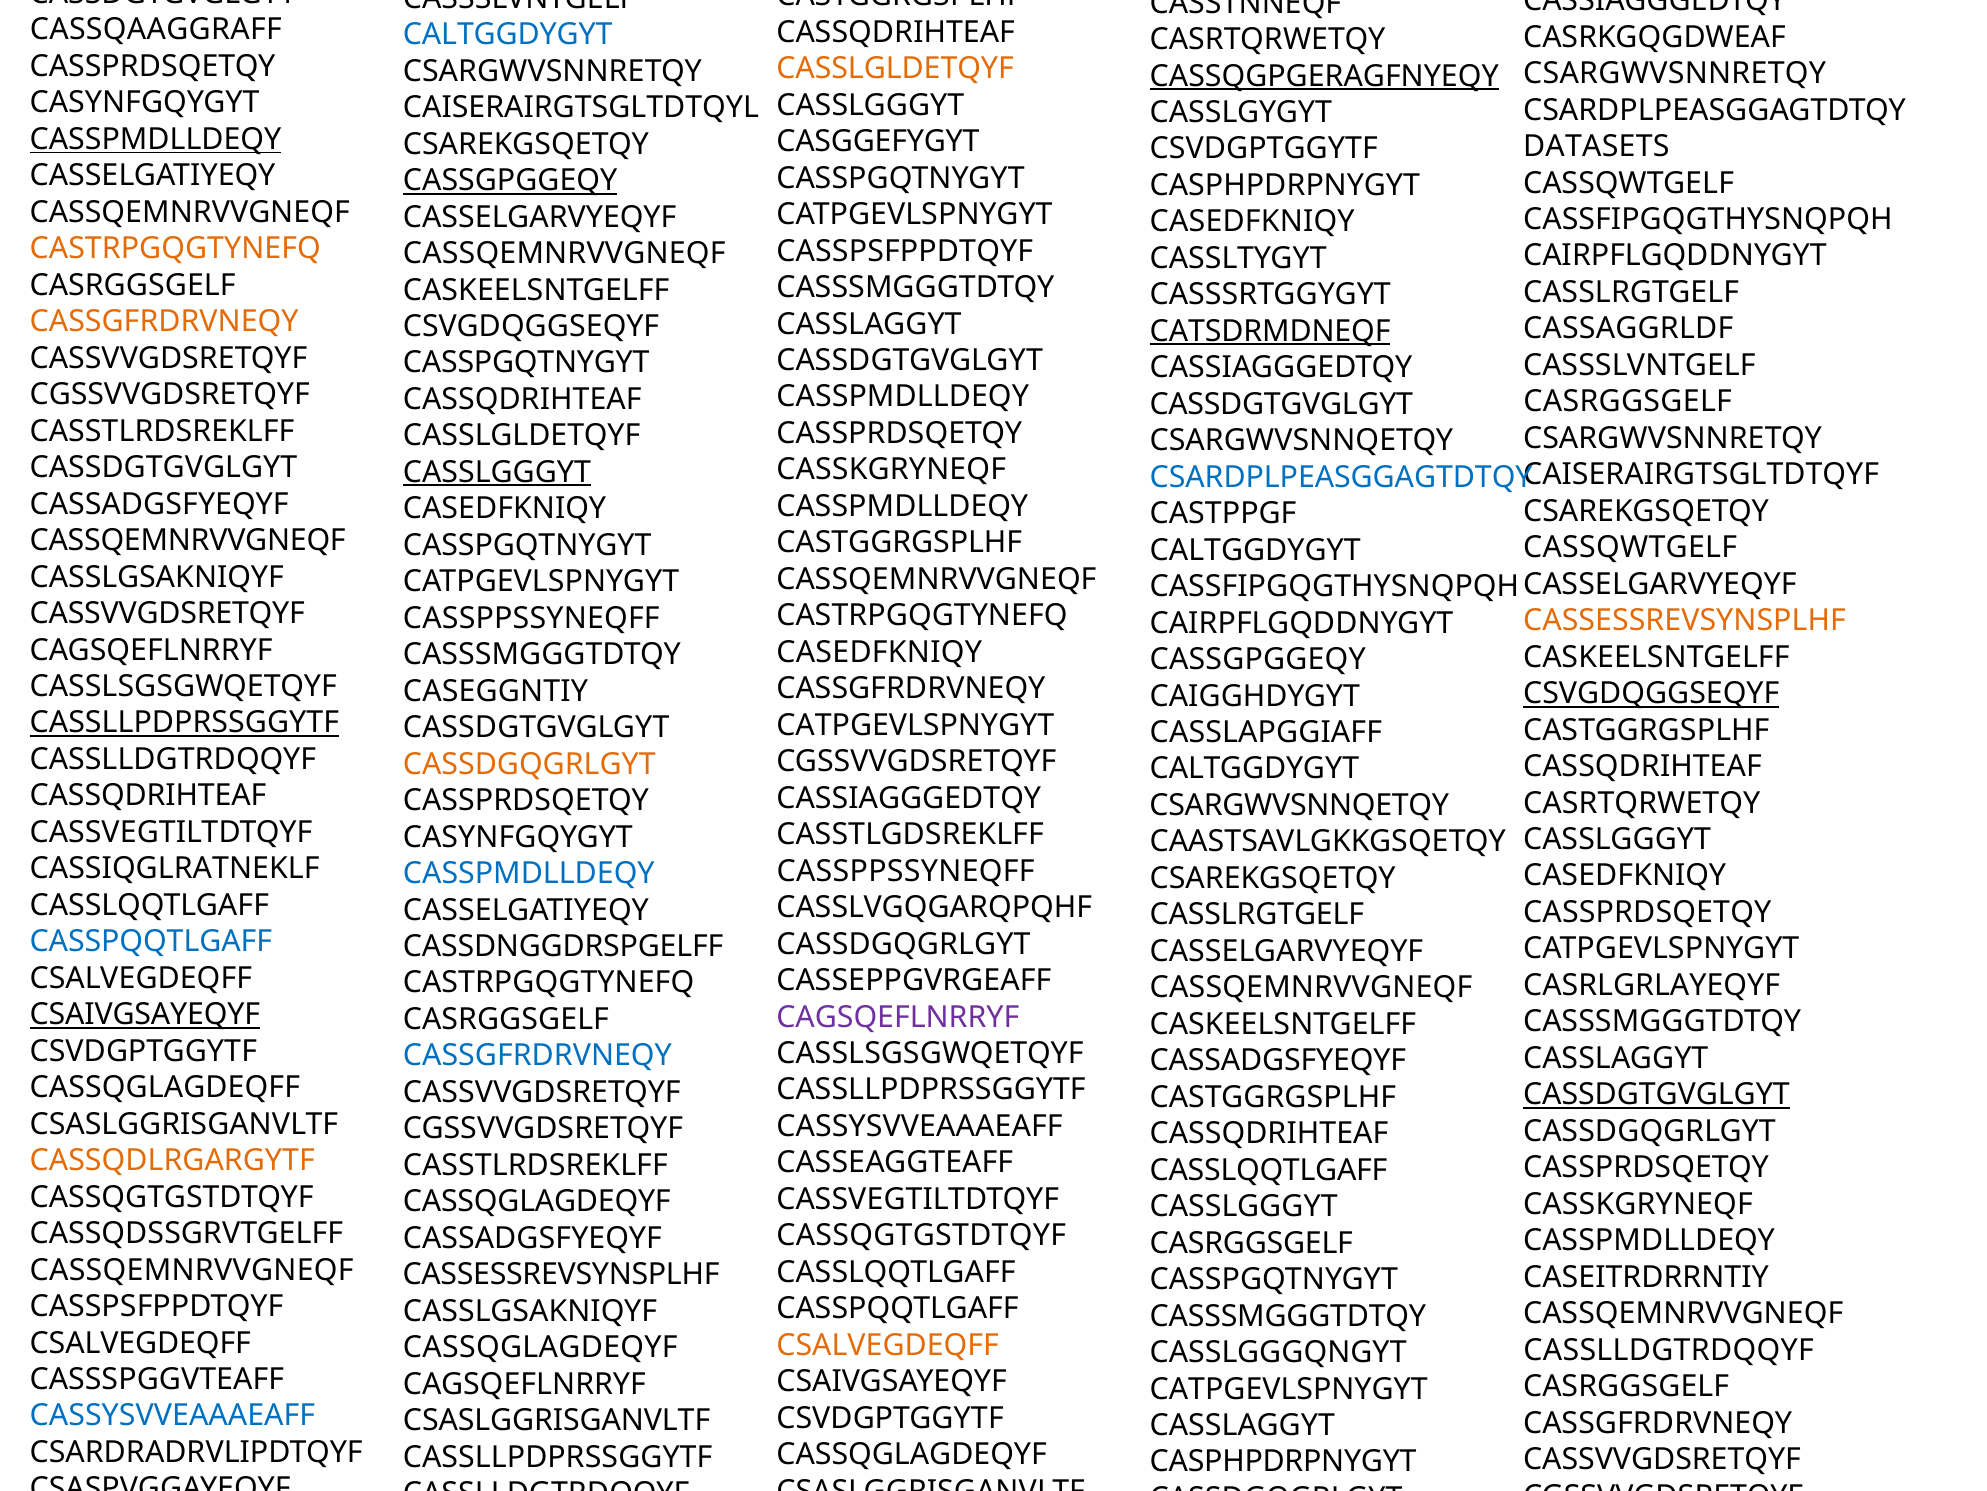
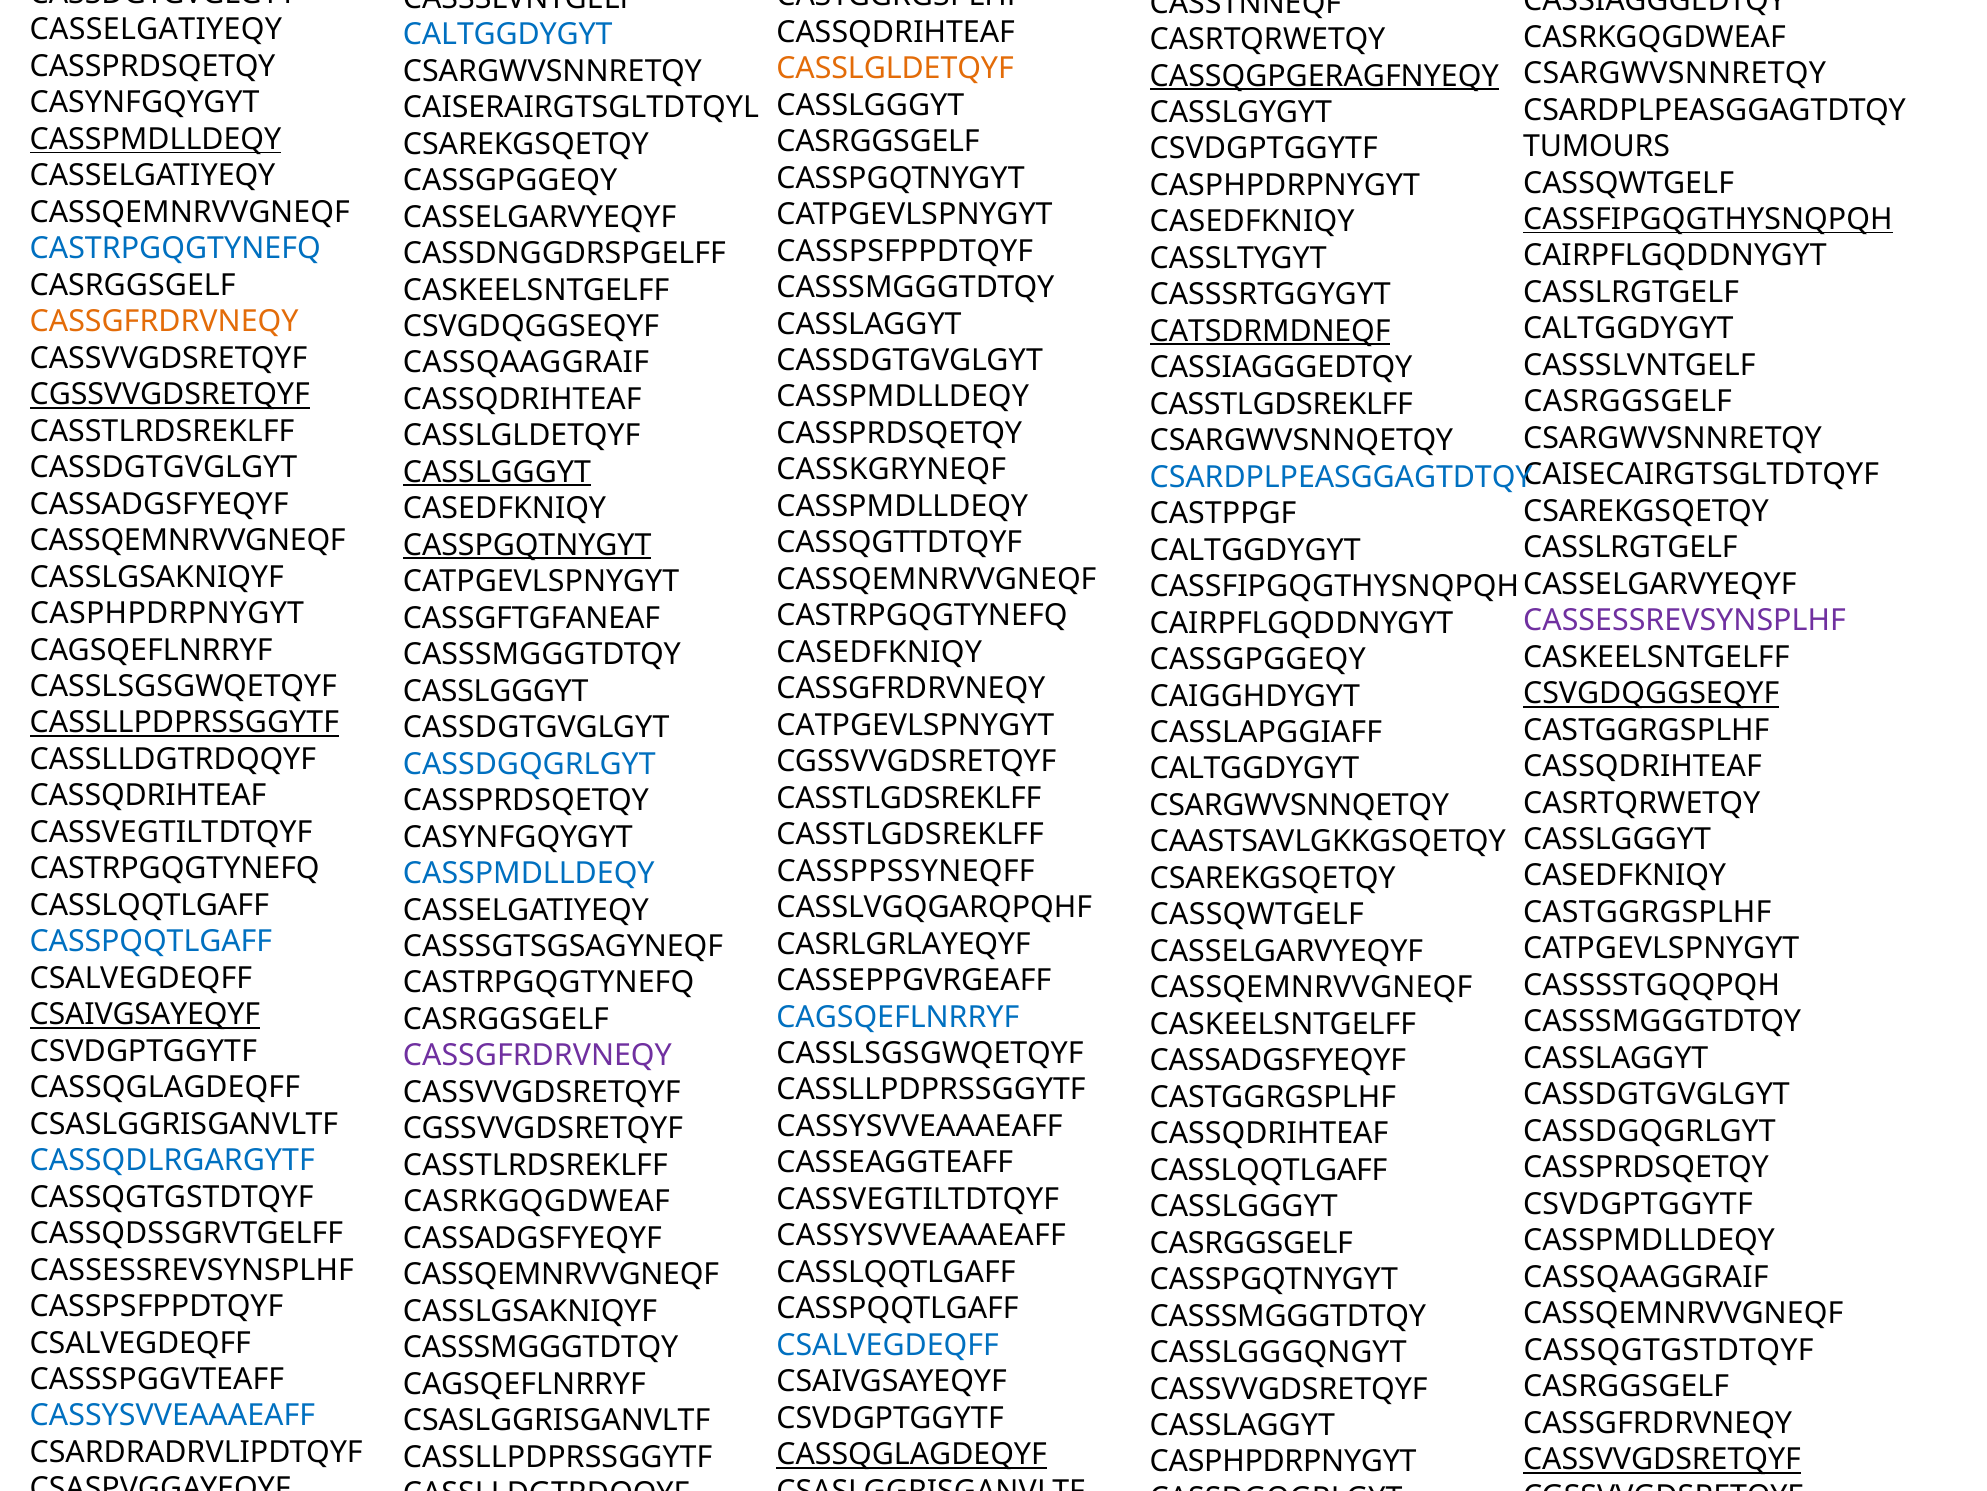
CASSQAAGGRAFF at (156, 30): CASSQAAGGRAFF -> CASSELGATIYEQY
CASGGEFYGYT at (878, 142): CASGGEFYGYT -> CASRGGSGELF
DATASETS: DATASETS -> TUMOURS
CASSGPGGEQY at (510, 180) underline: present -> none
CASSFIPGQGTHYSNQPQH at (1708, 219) underline: none -> present
CASTRPGQGTYNEFQ at (175, 249) colour: orange -> blue
CASSQEMNRVVGNEQF at (564, 253): CASSQEMNRVVGNEQF -> CASSDNGGDRSPGELFF
CASSAGGRLDF at (1628, 329): CASSAGGRLDF -> CALTGGDYGYT
CASSPGQTNYGYT at (526, 363): CASSPGQTNYGYT -> CASSQAAGGRAIF
CGSSVVGDSRETQYF at (170, 395) underline: none -> present
CASSDGTGVGLGYT at (1281, 404): CASSDGTGVGLGYT -> CASSTLGDSREKLFF
CAISERAIRGTSGLTDTQYF at (1701, 475): CAISERAIRGTSGLTDTQYF -> CAISECAIRGTSGLTDTQYF
CASTGGRGSPLHF at (899, 543): CASTGGRGSPLHF -> CASSQGTTDTQYF
CASSPGQTNYGYT at (527, 545) underline: none -> present
CASSQWTGELF at (1630, 547): CASSQWTGELF -> CASSLRGTGELF
CASSVVGDSRETQYF at (167, 613): CASSVVGDSRETQYF -> CASPHPDRPNYGYT
CASSPPSSYNEQFF at (531, 618): CASSPPSSYNEQFF -> CASSGFTGFANEAF
CASSESSREVSYNSPLHF at (1684, 620) colour: orange -> purple
CASEGGNTIY at (495, 691): CASEGGNTIY -> CASSLGGGYT
CASSDGQGRLGYT at (529, 764) colour: orange -> blue
CASSIAGGGEDTQY at (909, 798): CASSIAGGGEDTQY -> CASSTLGDSREKLFF
CASSIQGLRATNEKLF at (175, 868): CASSIQGLRATNEKLF -> CASTRPGQGTYNEFQ
CASSPRDSQETQY at (1647, 912): CASSPRDSQETQY -> CASTGGRGSPLHF
CASSLRGTGELF at (1257, 914): CASSLRGTGELF -> CASSQWTGELF
CASSDGQGRLGYT at (903, 944): CASSDGQGRLGYT -> CASRLGRLAYEQYF
CASSDNGGDRSPGELFF at (563, 946): CASSDNGGDRSPGELFF -> CASSSGTSGSAGYNEQF
CASRLGRLAYEQYF at (1652, 985): CASRLGRLAYEQYF -> CASSSSTGQQPQH
CAGSQEFLNRRYF at (898, 1016) colour: purple -> blue
CASSGFRDRVNEQY at (537, 1055) colour: blue -> purple
CASSDGTGVGLGYT at (1656, 1094) underline: present -> none
CASSQDLRGARGYTF at (172, 1160) colour: orange -> blue
CASSQGLAGDEQYF at (537, 1201): CASSQGLAGDEQYF -> CASRKGQGDWEAF
CASSKGRYNEQF at (1638, 1204): CASSKGRYNEQF -> CSVDGPTGGYTF
CASSQGTGSTDTQYF at (921, 1235): CASSQGTGSTDTQYF -> CASSYSVVEAAAEAFF
CASSQEMNRVVGNEQF at (192, 1269): CASSQEMNRVVGNEQF -> CASSESSREVSYNSPLHF
CASSESSREVSYNSPLHF at (561, 1274): CASSESSREVSYNSPLHF -> CASSQEMNRVVGNEQF
CASEITRDRRNTIY at (1646, 1277): CASEITRDRRNTIY -> CASSQAAGGRAIF
CSALVEGDEQFF at (888, 1345) colour: orange -> blue
CASSQGLAGDEQYF at (540, 1347): CASSQGLAGDEQYF -> CASSSMGGGTDTQY
CASSLLDGTRDQQYF at (1669, 1349): CASSLLDGTRDQQYF -> CASSQGTGSTDTQYF
CATPGEVLSPNYGYT at (1289, 1388): CATPGEVLSPNYGYT -> CASSVVGDSRETQYF
CASSQGLAGDEQYF at (912, 1454) underline: none -> present
CASSVVGDSRETQYF at (1662, 1459) underline: none -> present
